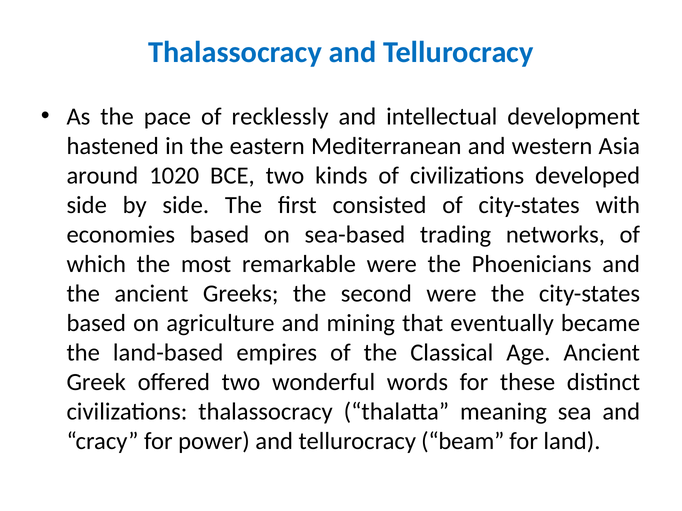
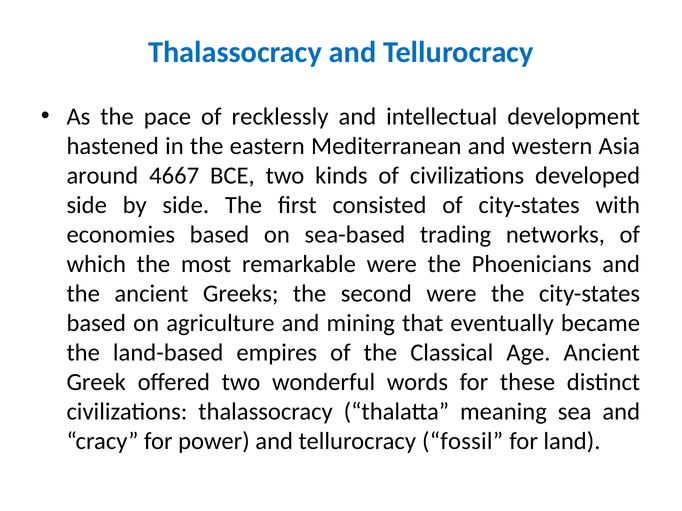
1020: 1020 -> 4667
beam: beam -> fossil
